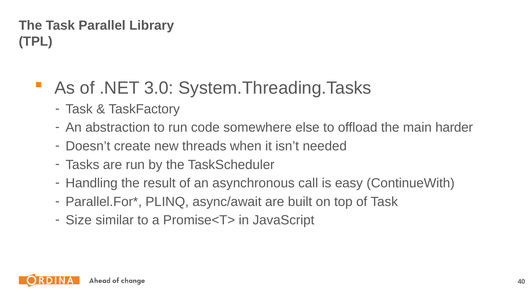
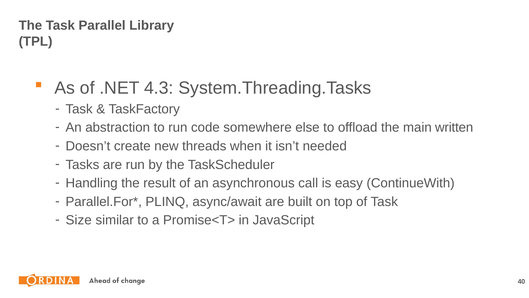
3.0: 3.0 -> 4.3
harder: harder -> written
